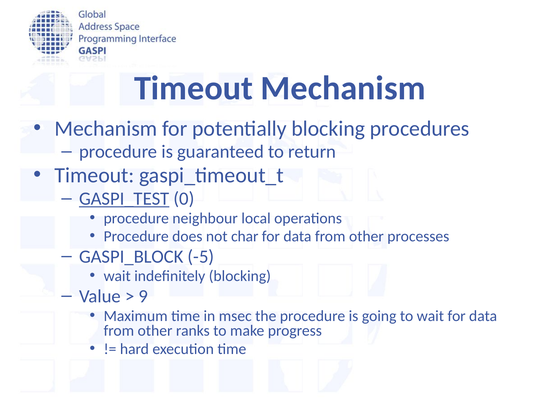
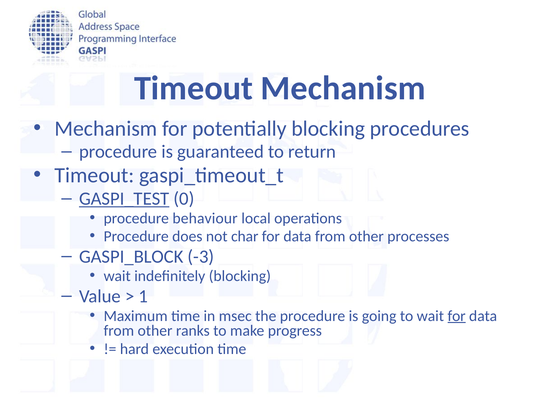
neighbour: neighbour -> behaviour
-5: -5 -> -3
9: 9 -> 1
for at (457, 316) underline: none -> present
